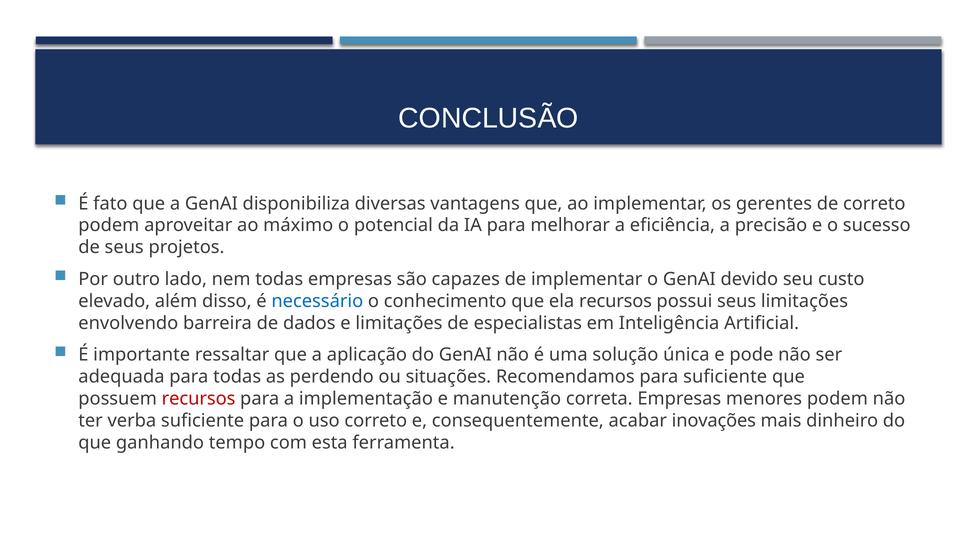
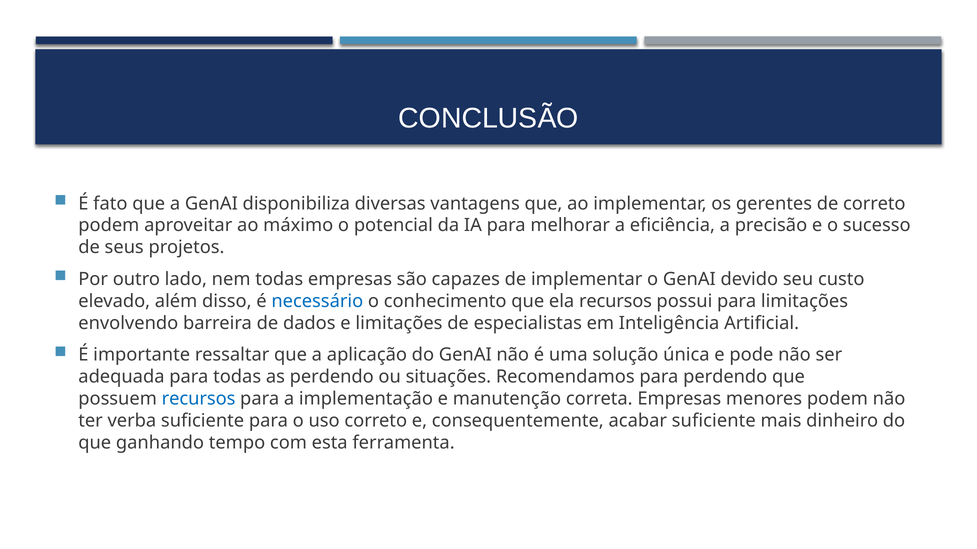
possui seus: seus -> para
para suficiente: suficiente -> perdendo
recursos at (199, 399) colour: red -> blue
acabar inovações: inovações -> suficiente
